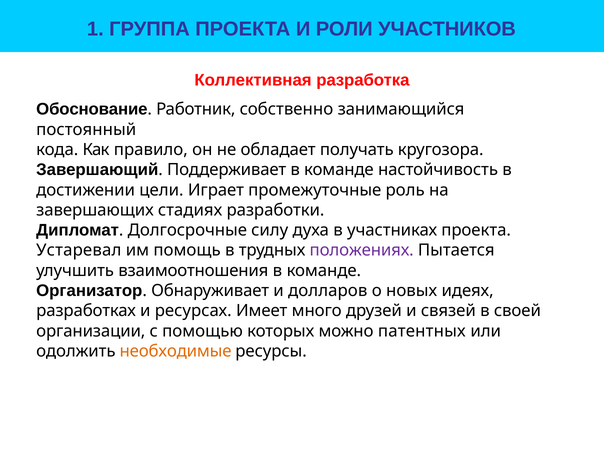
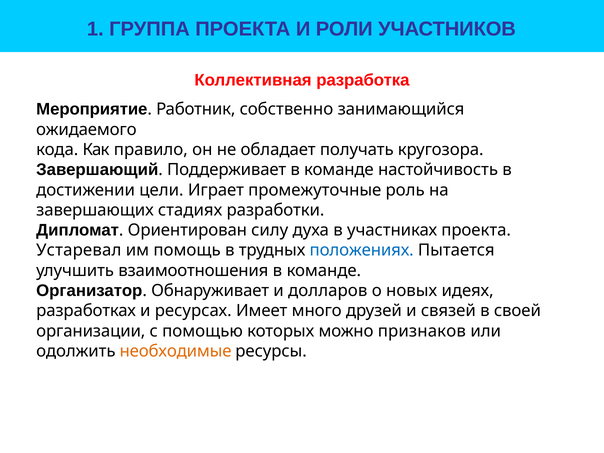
Обоснование: Обоснование -> Мероприятие
постоянный: постоянный -> ожидаемого
Долгосрочные: Долгосрочные -> Ориентирован
положениях colour: purple -> blue
патентных: патентных -> признаков
